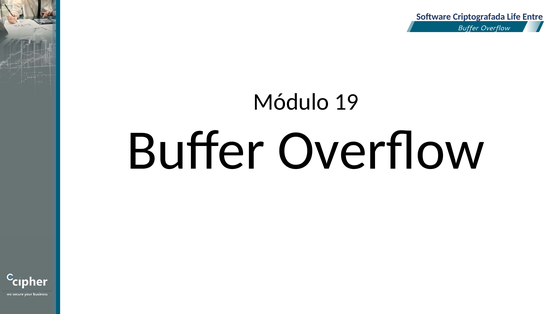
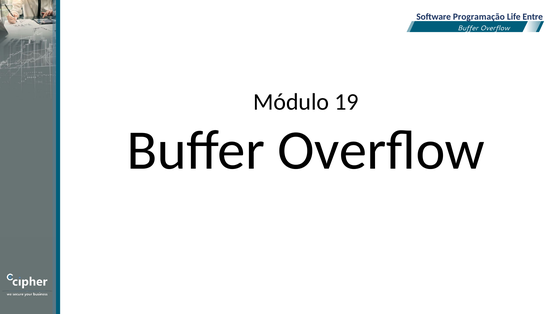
Criptografada: Criptografada -> Programação
